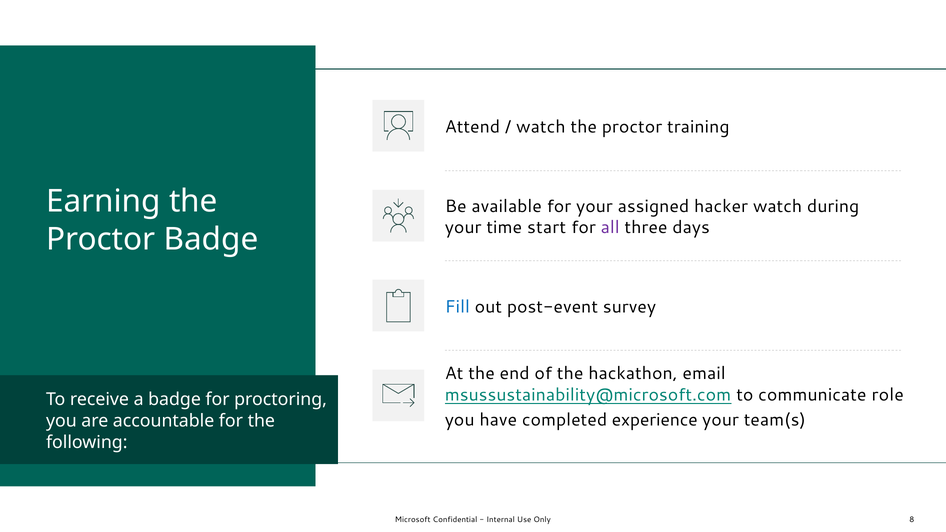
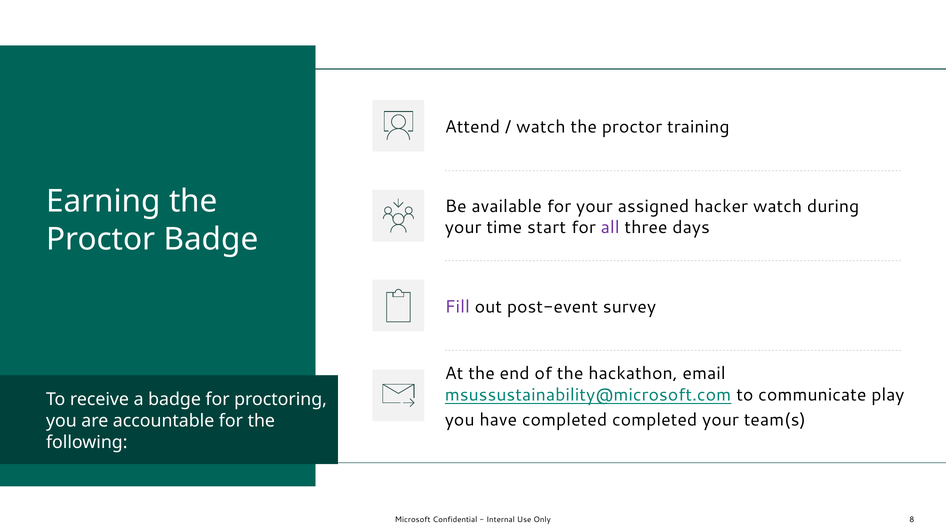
Fill colour: blue -> purple
role: role -> play
completed experience: experience -> completed
